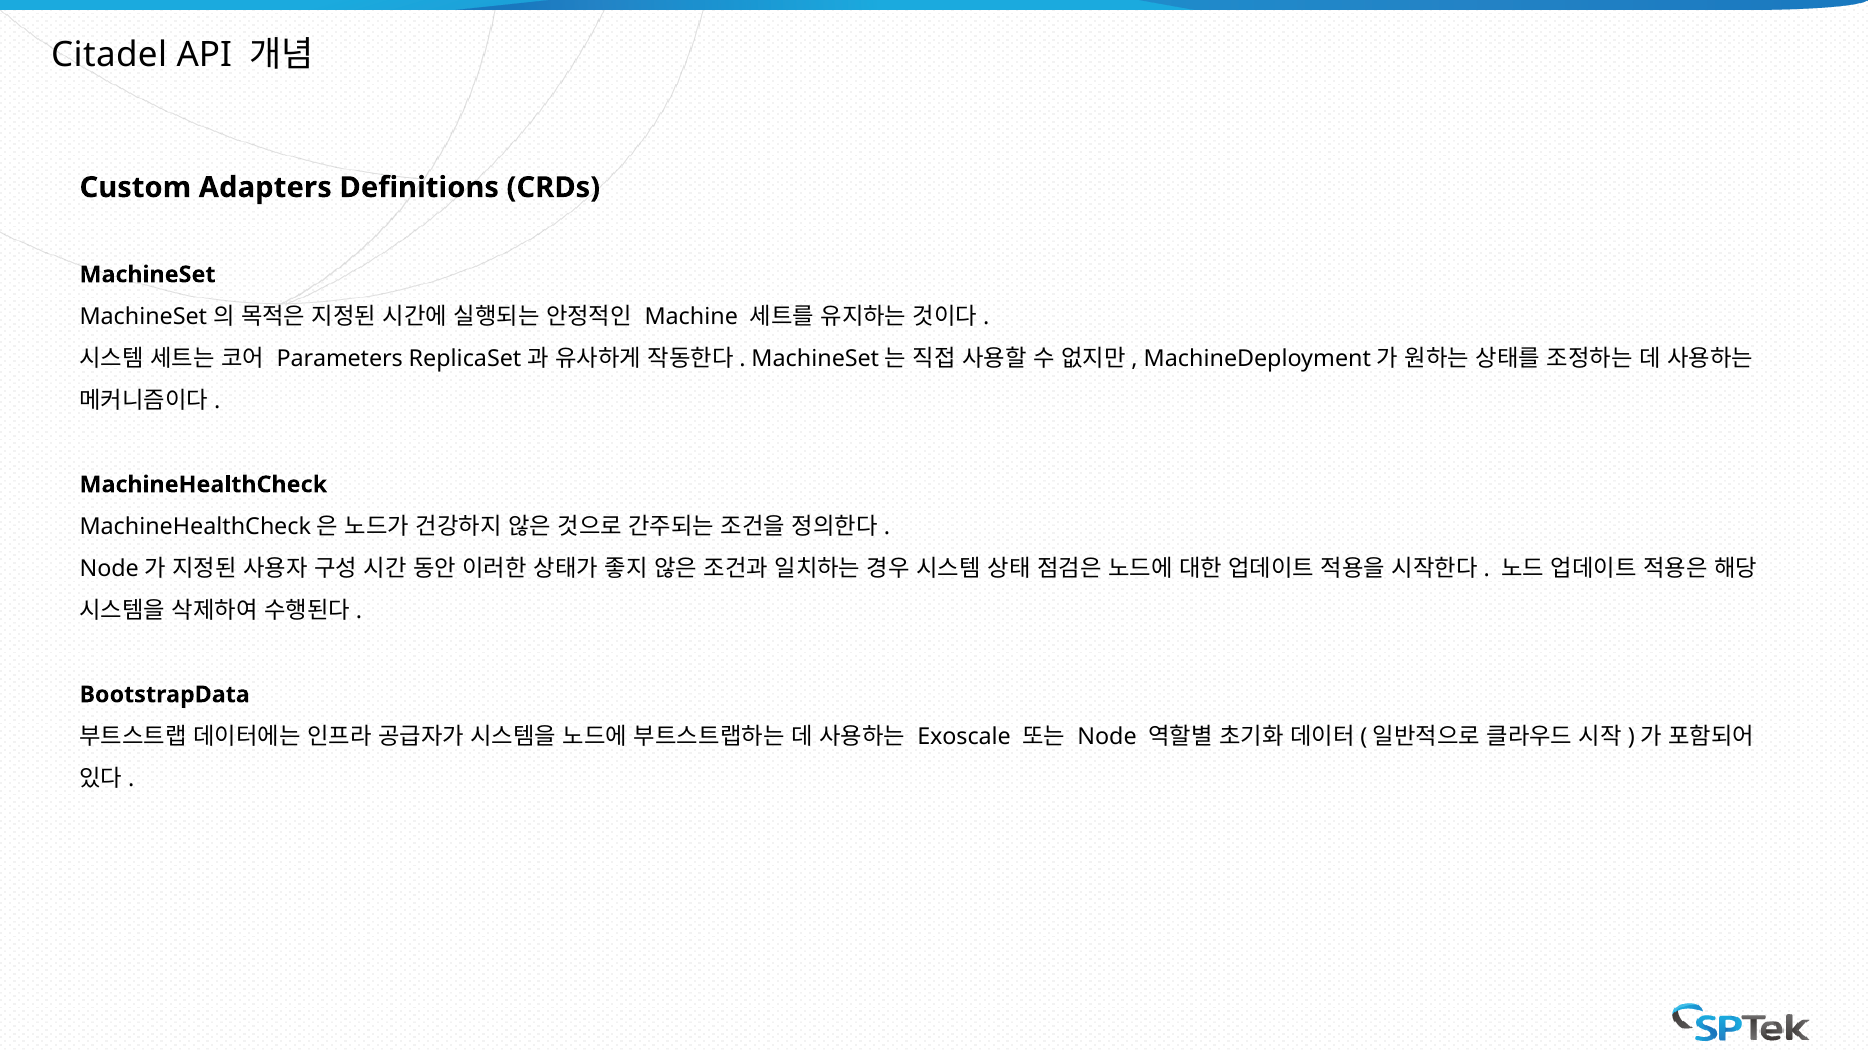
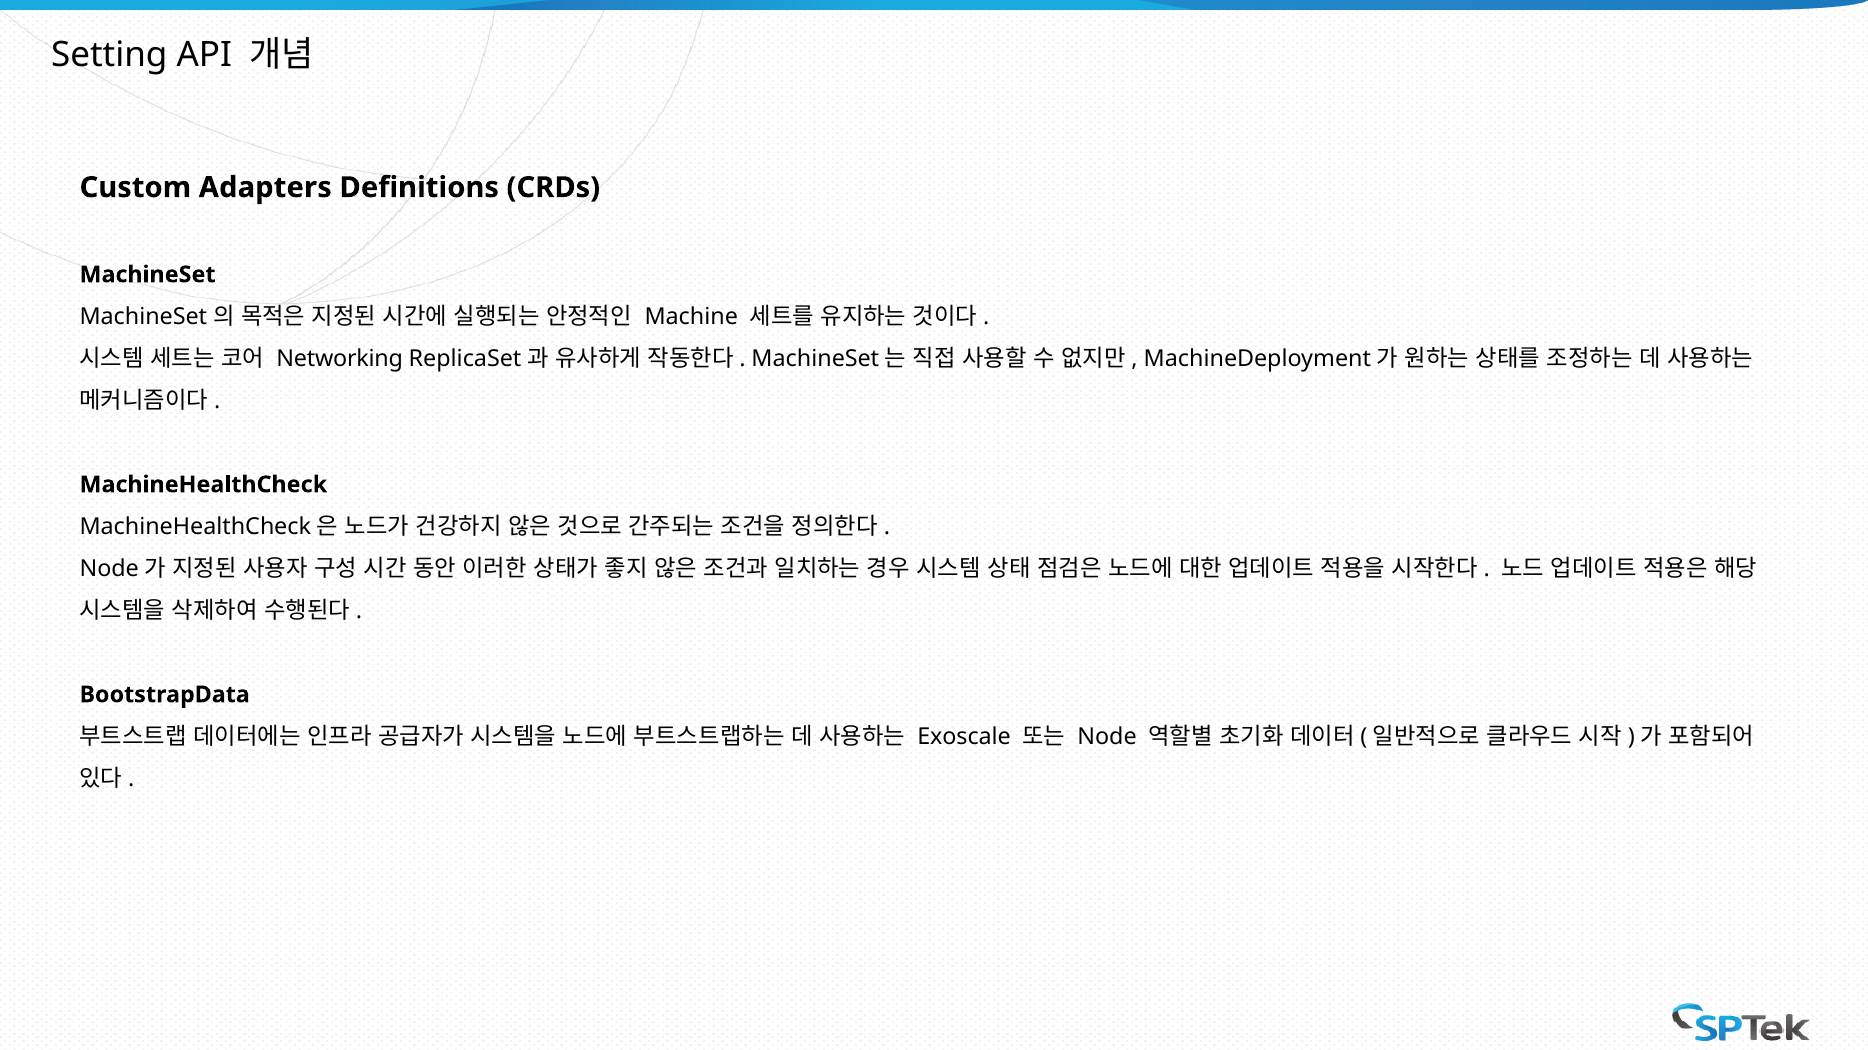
Citadel: Citadel -> Setting
Parameters: Parameters -> Networking
